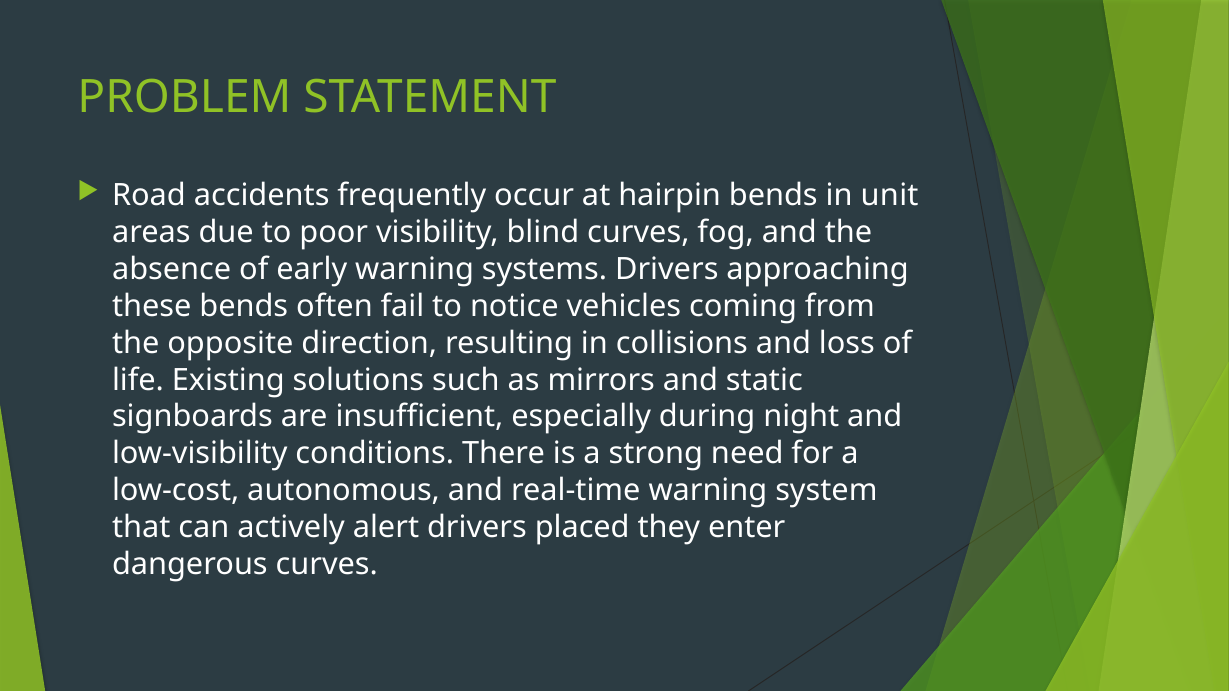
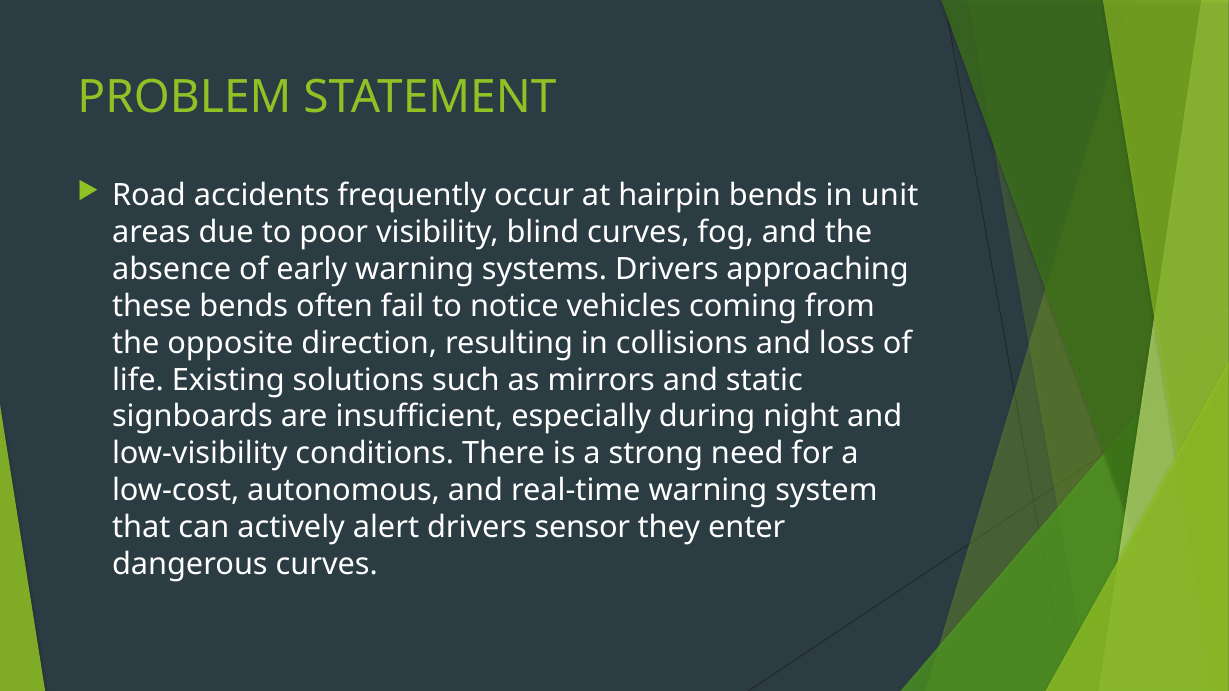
placed: placed -> sensor
